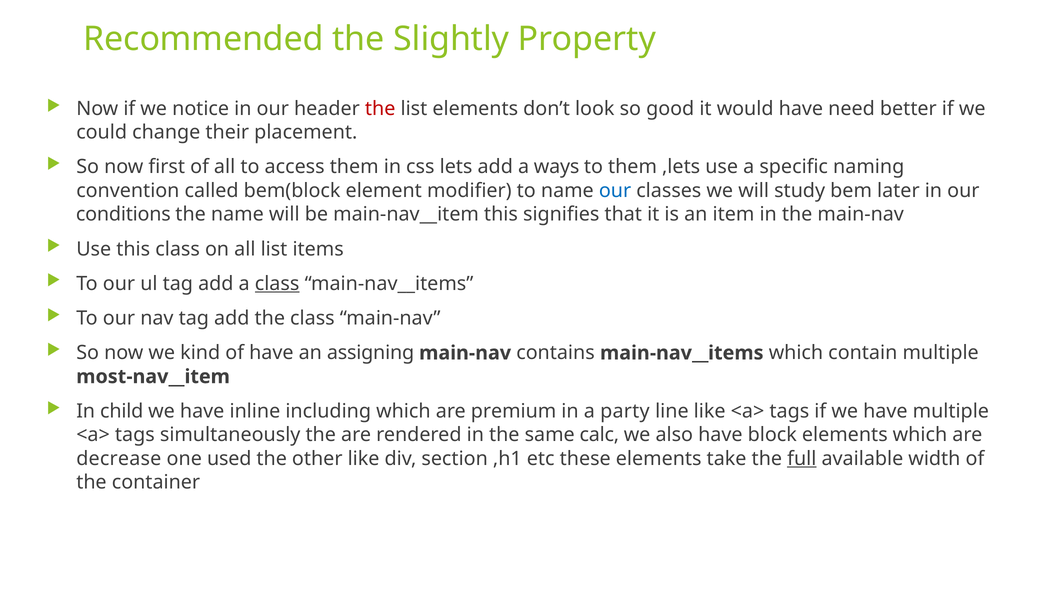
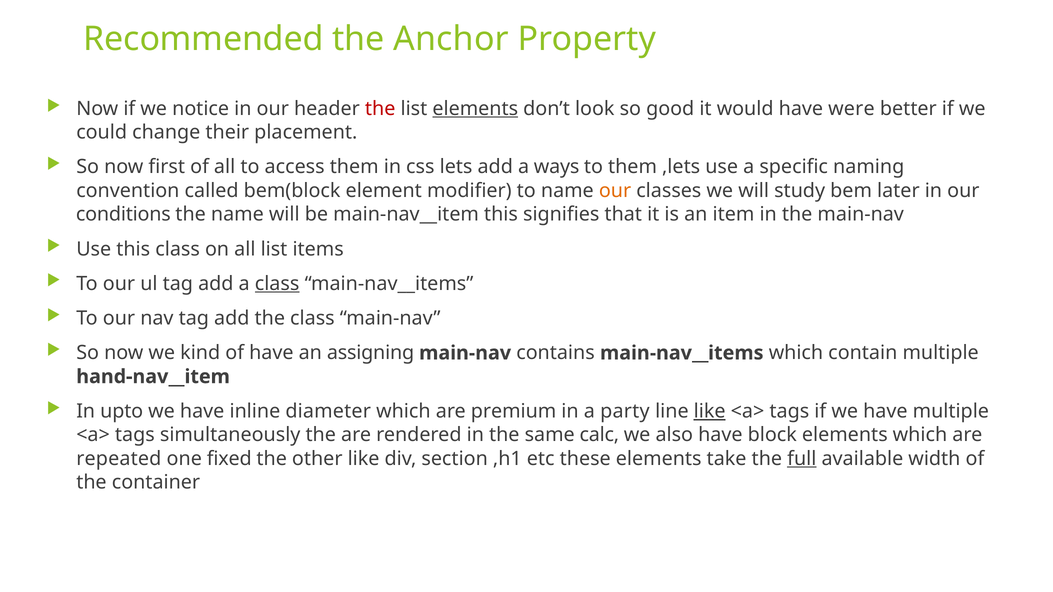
Slightly: Slightly -> Anchor
elements at (475, 109) underline: none -> present
need: need -> were
our at (615, 191) colour: blue -> orange
most-nav__item: most-nav__item -> hand-nav__item
child: child -> upto
including: including -> diameter
like at (710, 411) underline: none -> present
decrease: decrease -> repeated
used: used -> fixed
